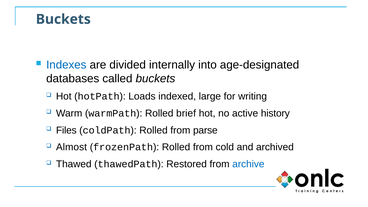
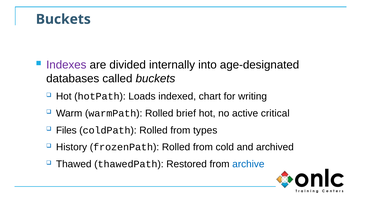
Indexes colour: blue -> purple
large: large -> chart
history: history -> critical
parse: parse -> types
Almost: Almost -> History
